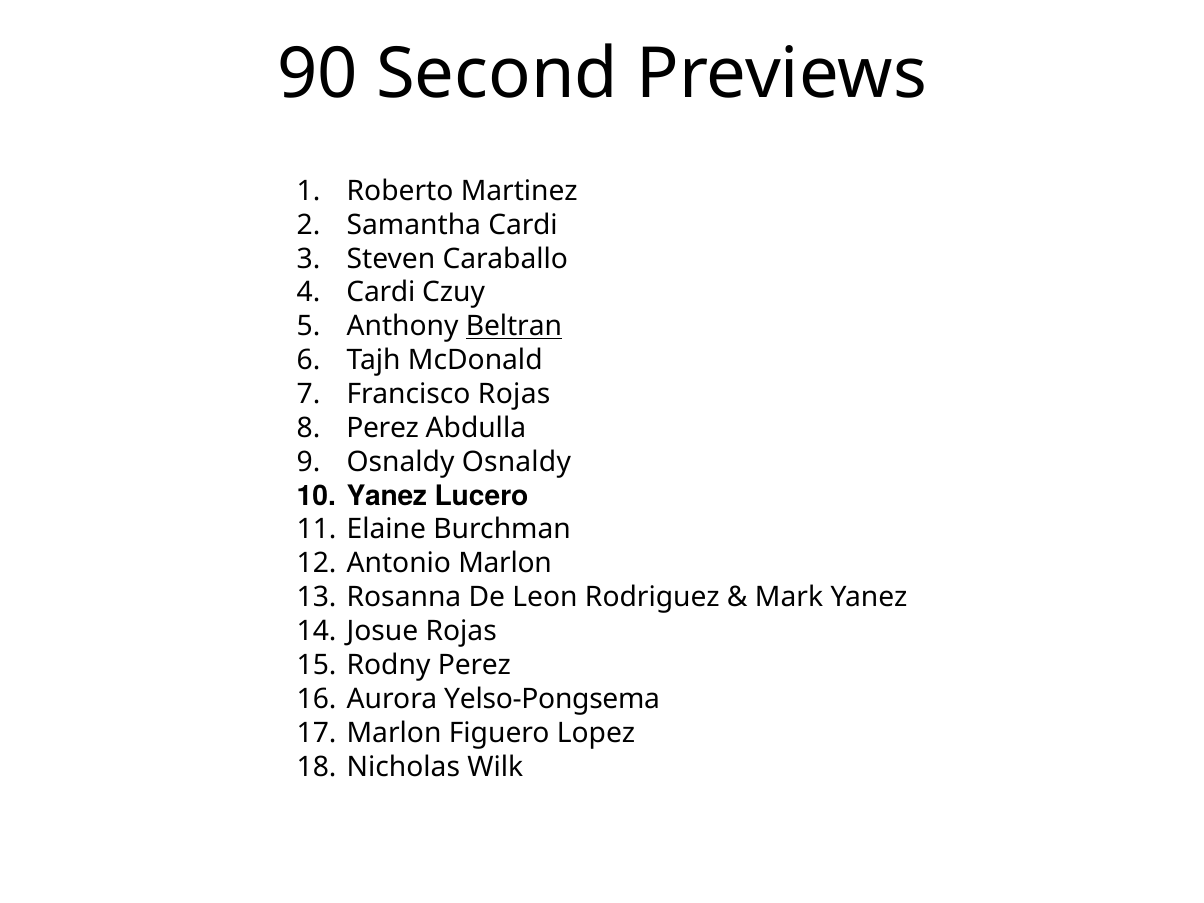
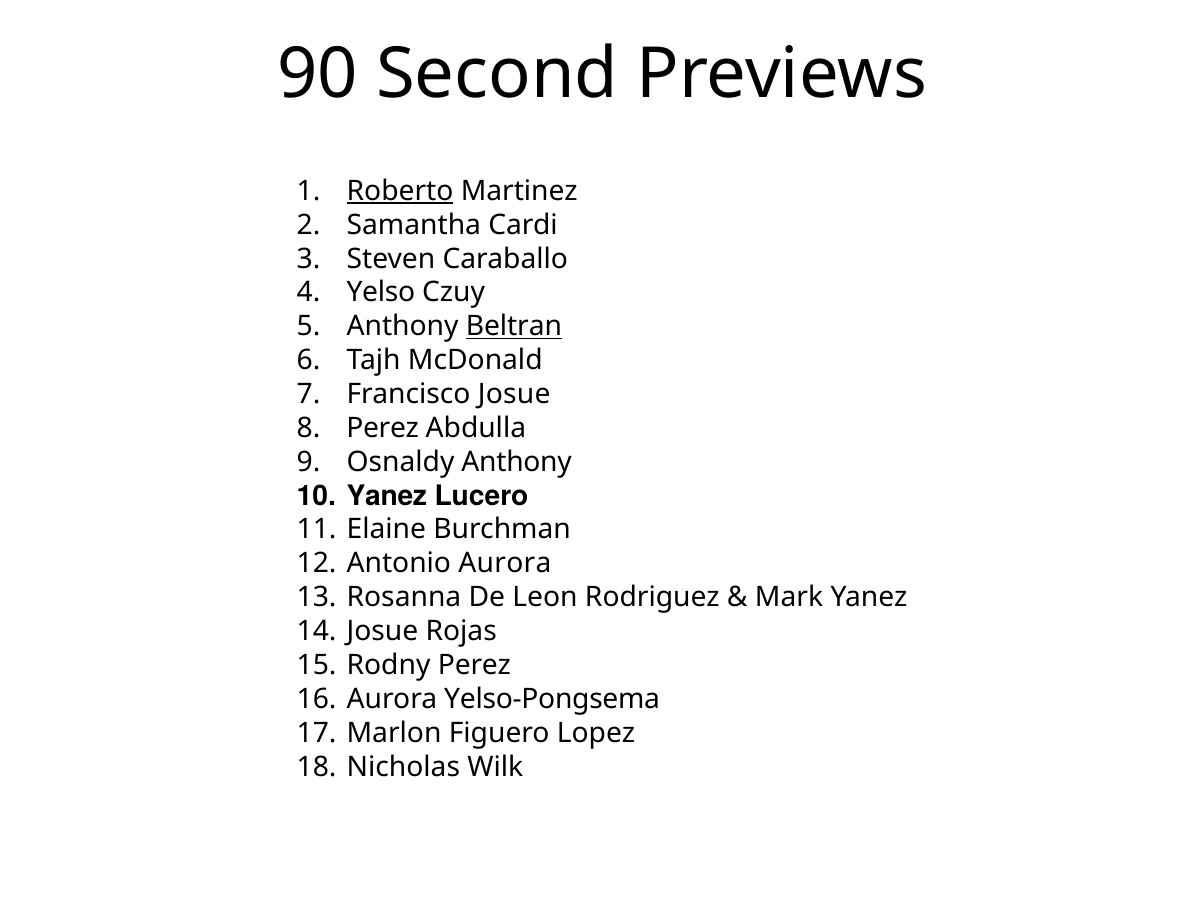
Roberto underline: none -> present
Cardi at (381, 293): Cardi -> Yelso
Francisco Rojas: Rojas -> Josue
Osnaldy Osnaldy: Osnaldy -> Anthony
Antonio Marlon: Marlon -> Aurora
